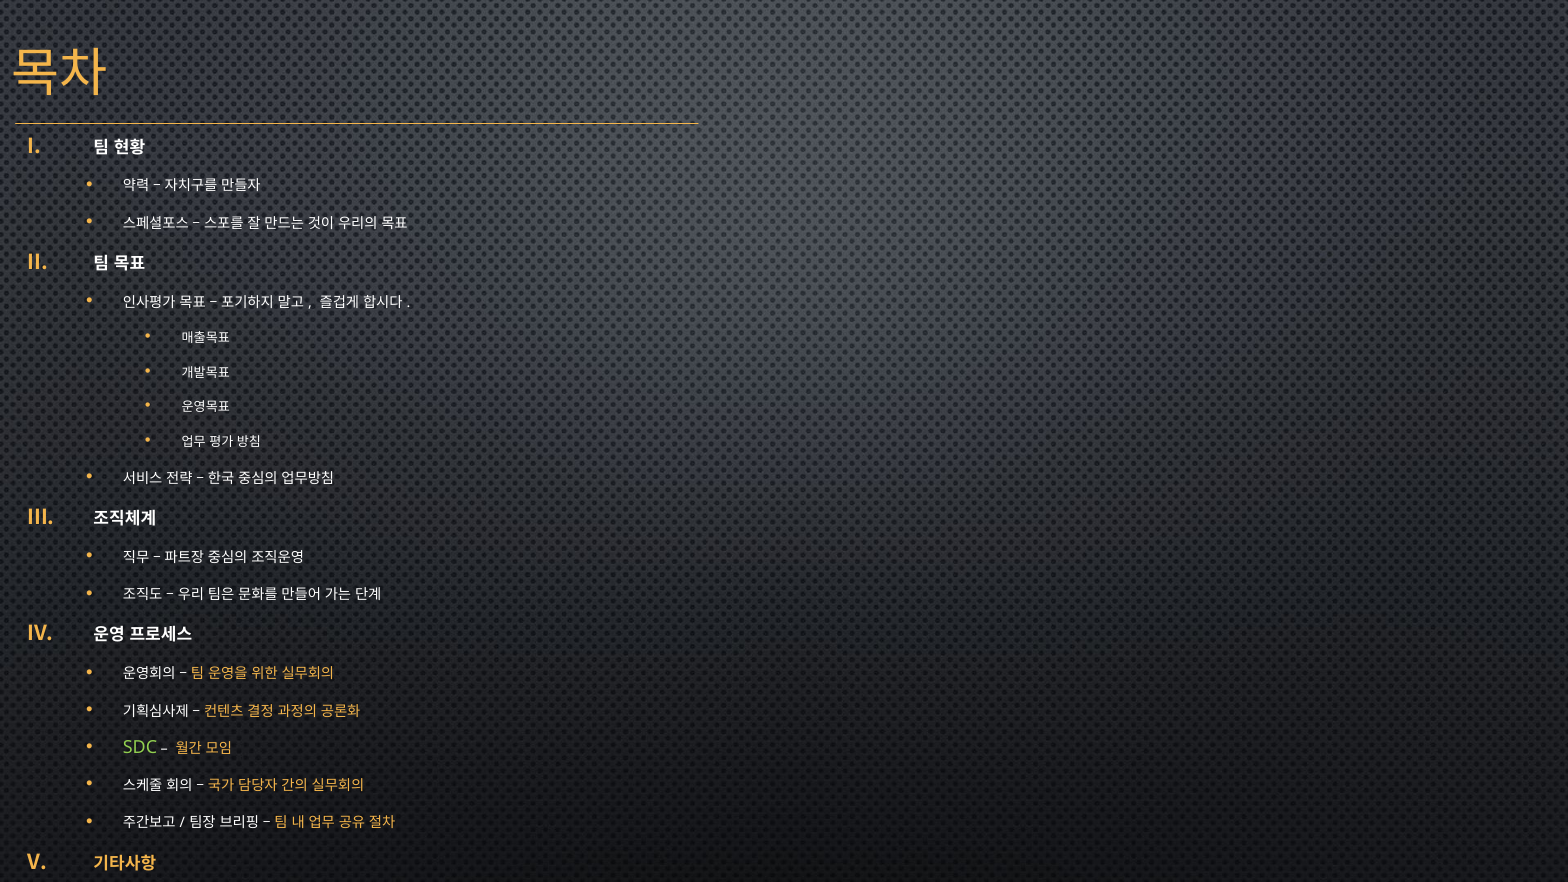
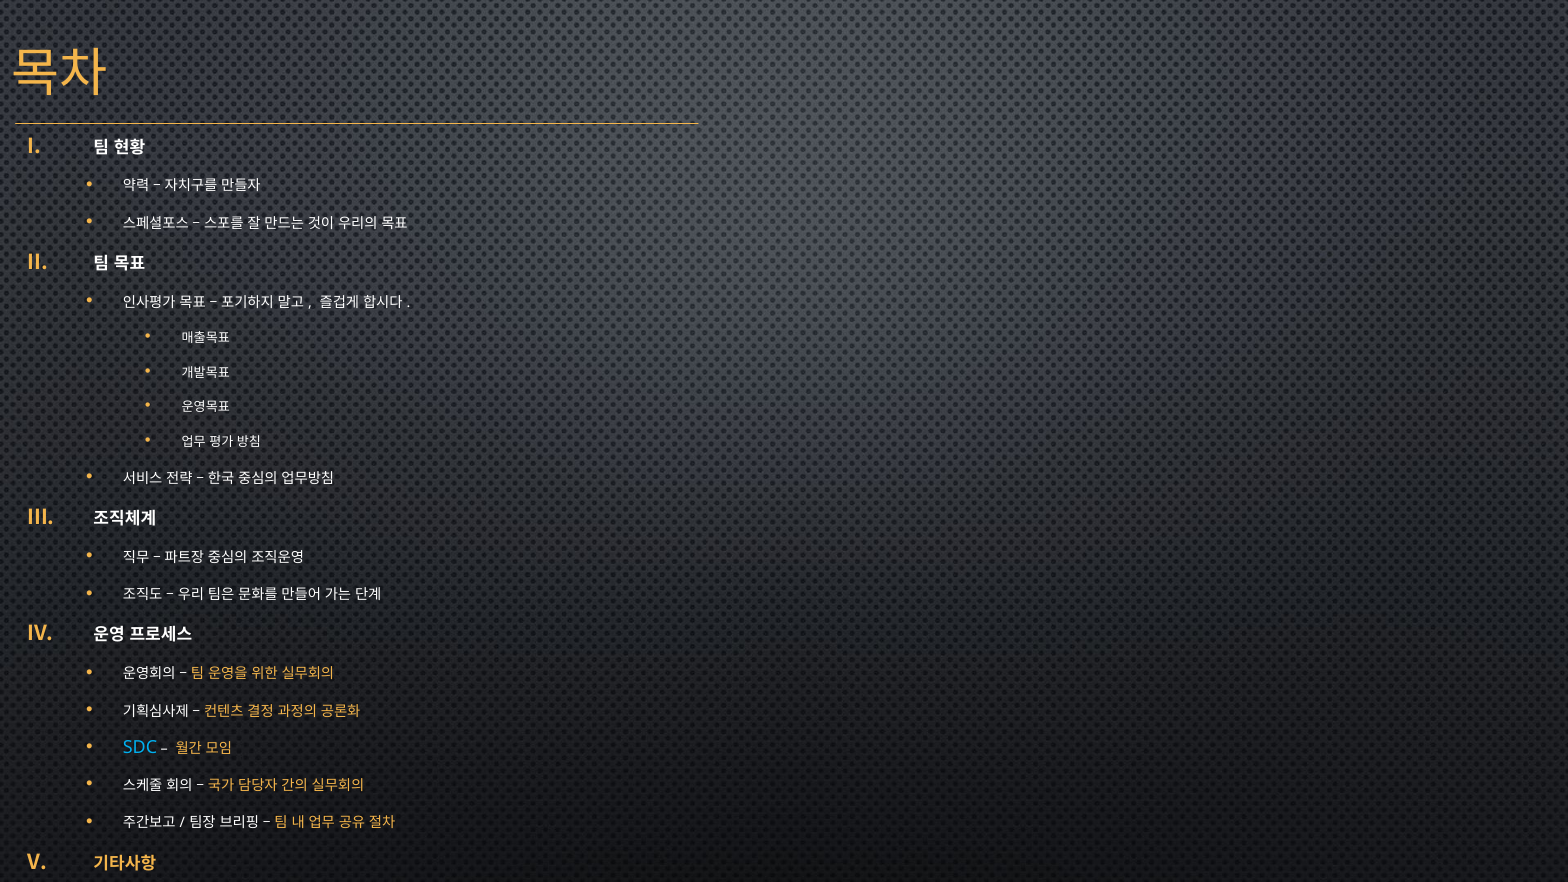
SDC colour: light green -> light blue
